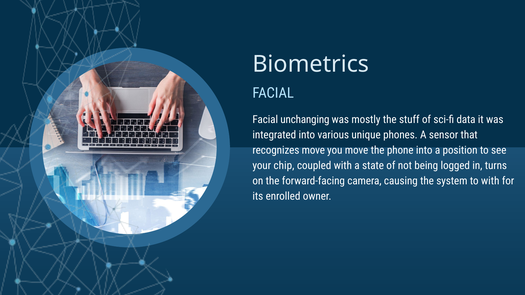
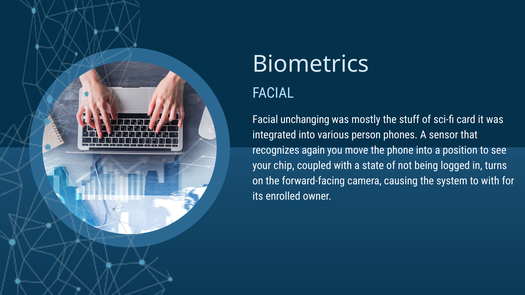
data: data -> card
unique: unique -> person
recognizes move: move -> again
